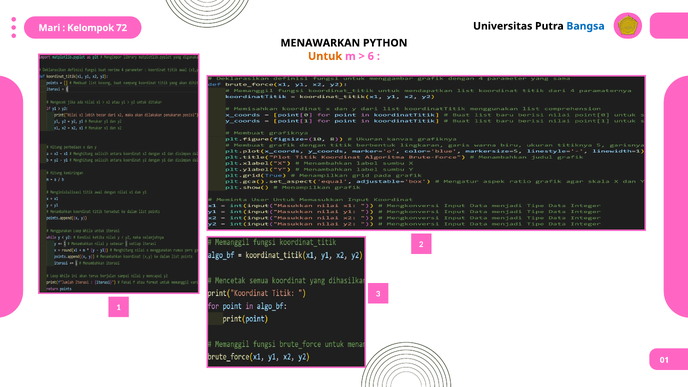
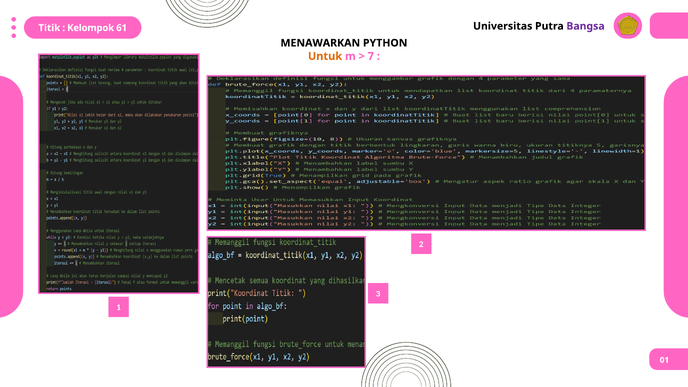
Mari: Mari -> Titik
72: 72 -> 61
Bangsa colour: blue -> purple
6: 6 -> 7
